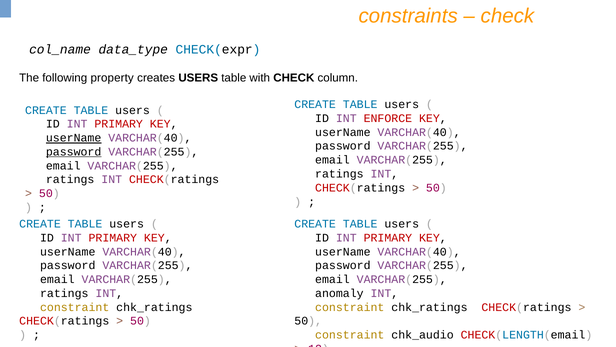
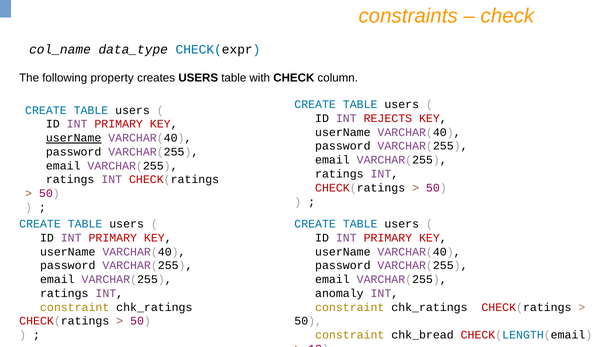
ENFORCE: ENFORCE -> REJECTS
password at (74, 152) underline: present -> none
chk_audio: chk_audio -> chk_bread
